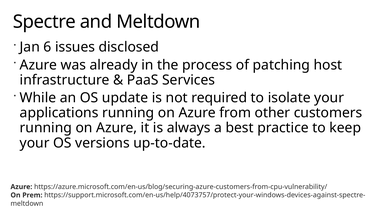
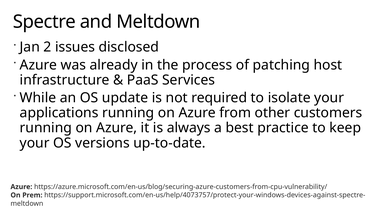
6: 6 -> 2
